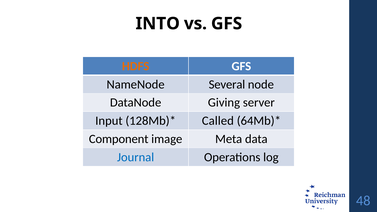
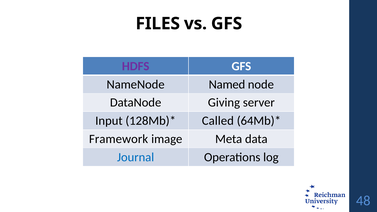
INTO: INTO -> FILES
HDFS colour: orange -> purple
Several: Several -> Named
Component: Component -> Framework
